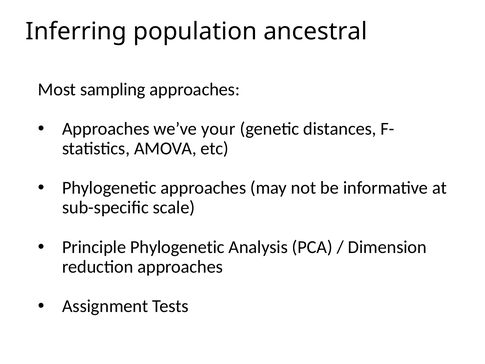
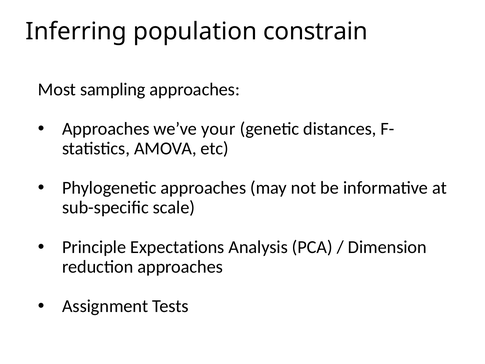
ancestral: ancestral -> constrain
Principle Phylogenetic: Phylogenetic -> Expectations
